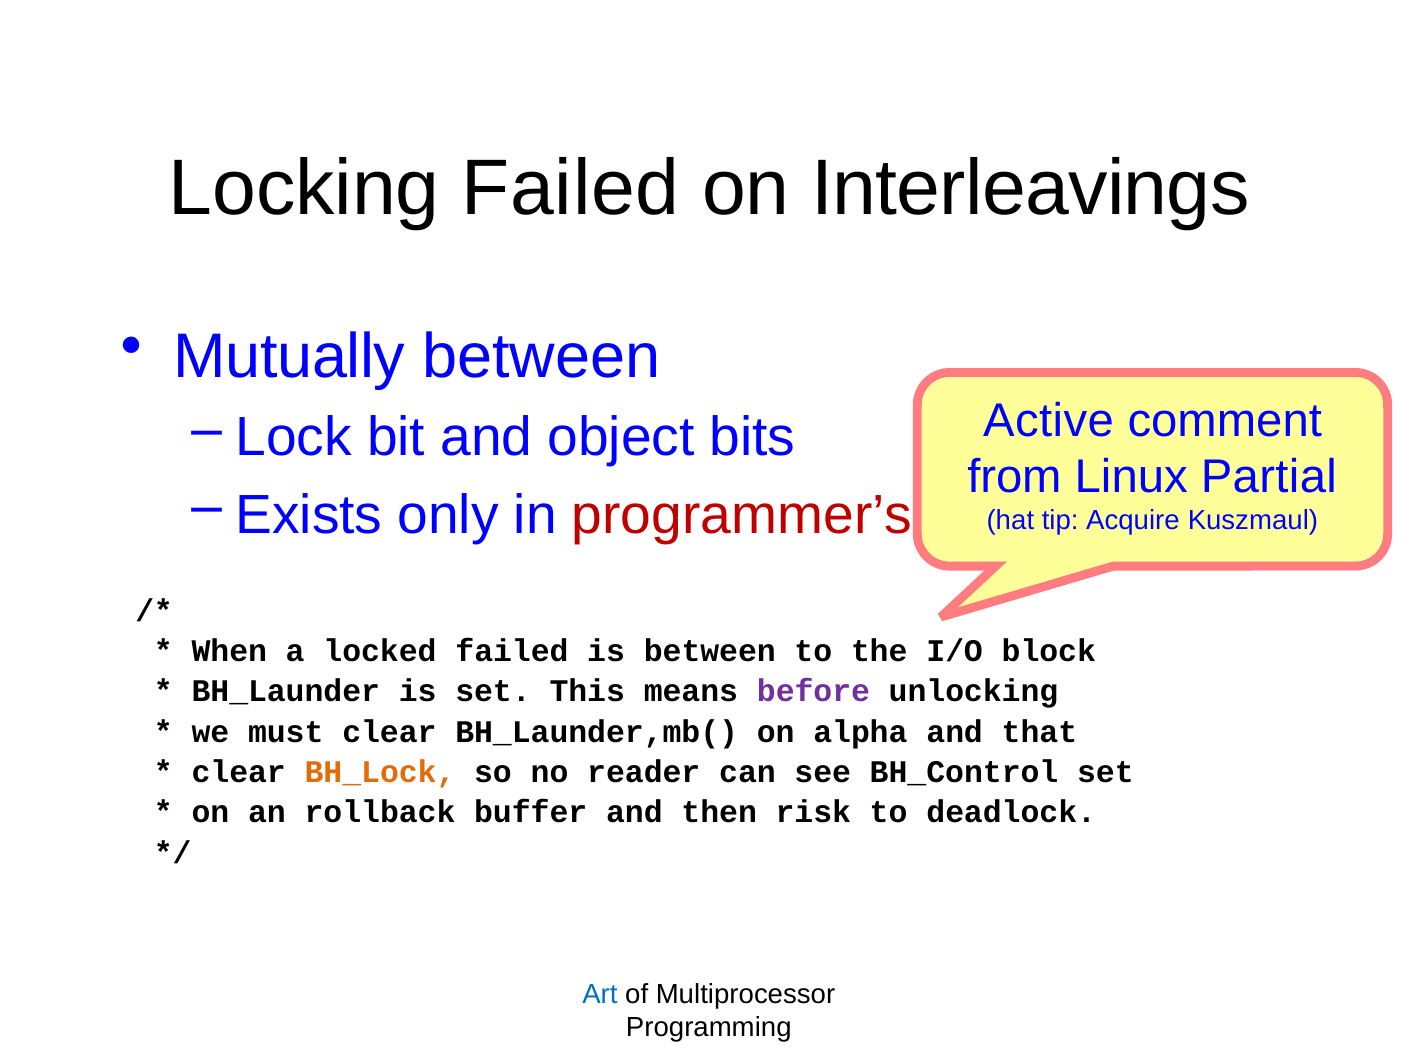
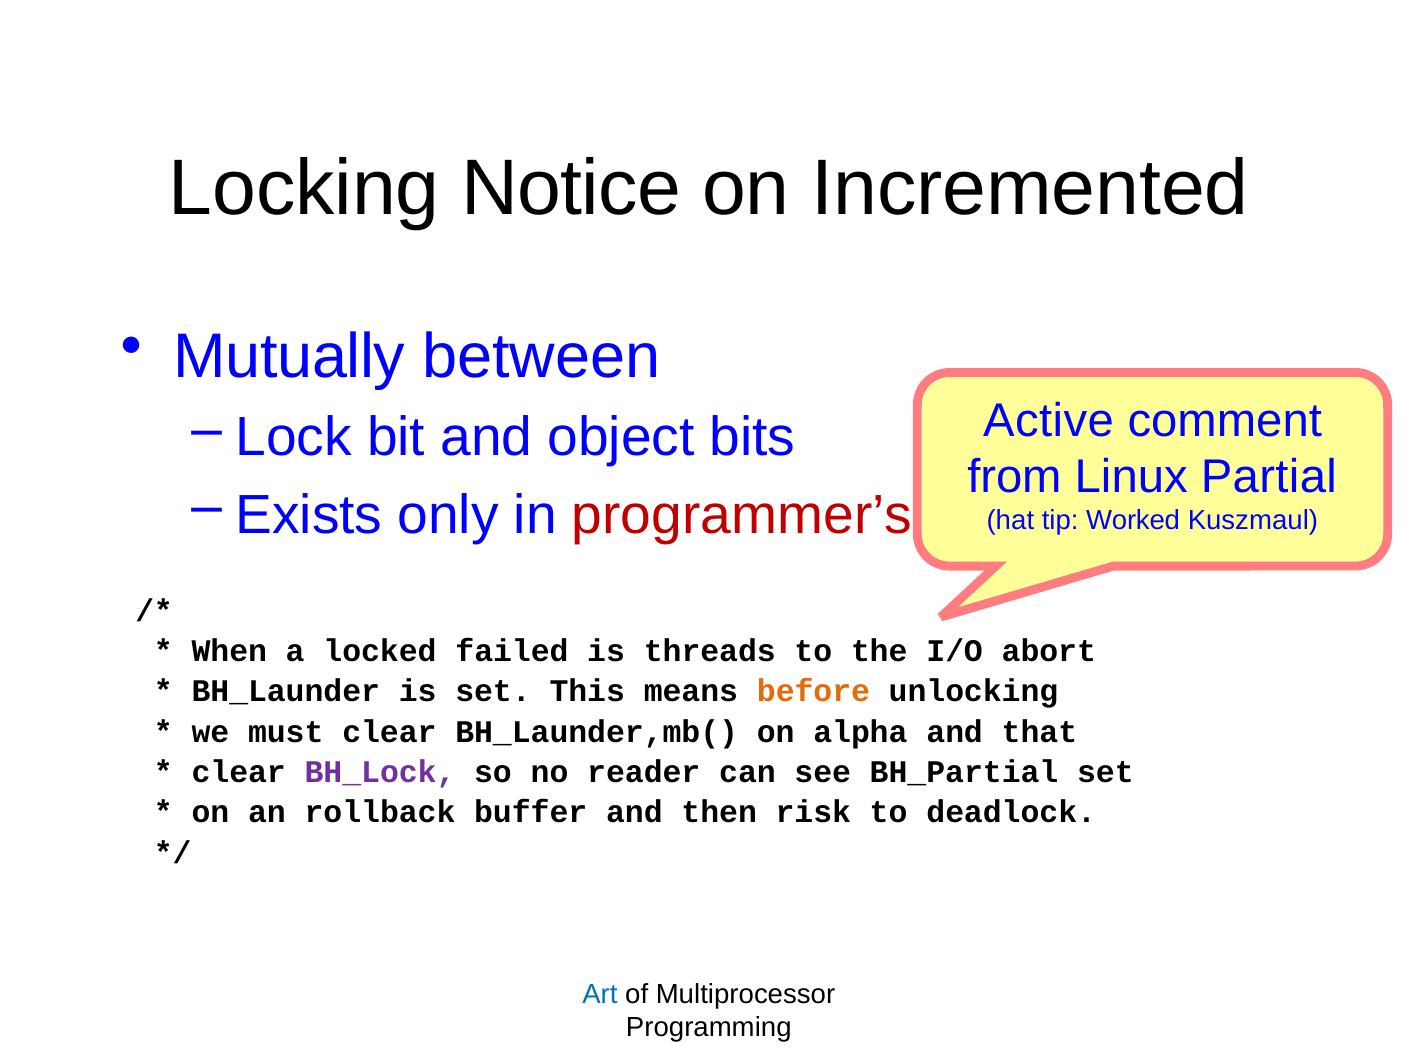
Locking Failed: Failed -> Notice
Interleavings: Interleavings -> Incremented
Acquire: Acquire -> Worked
is between: between -> threads
block: block -> abort
before colour: purple -> orange
BH_Lock colour: orange -> purple
BH_Control: BH_Control -> BH_Partial
